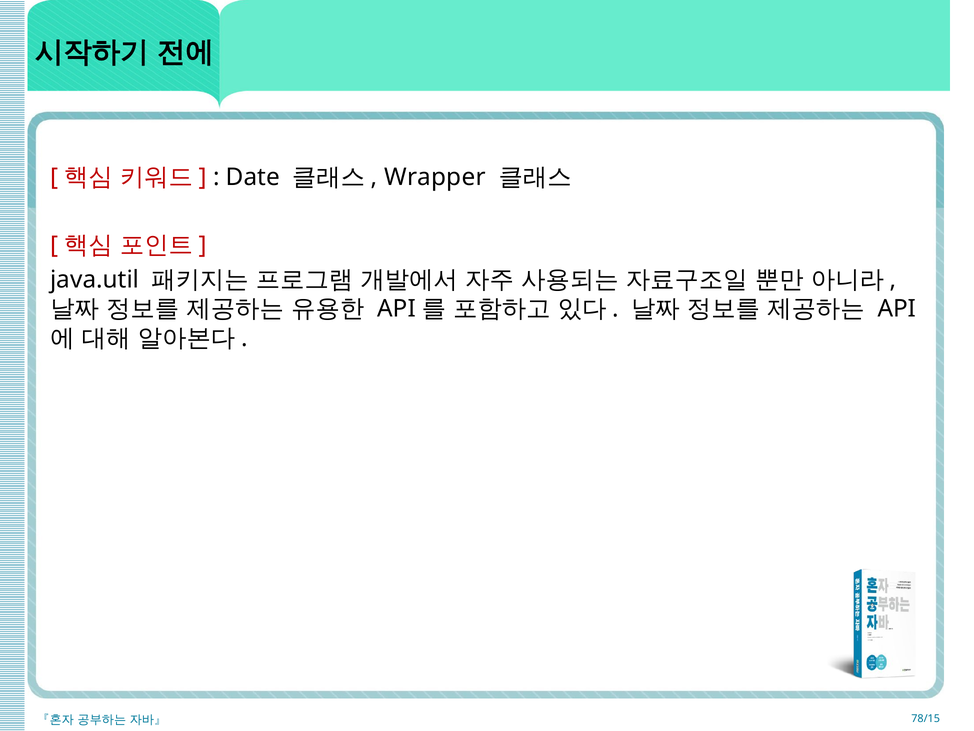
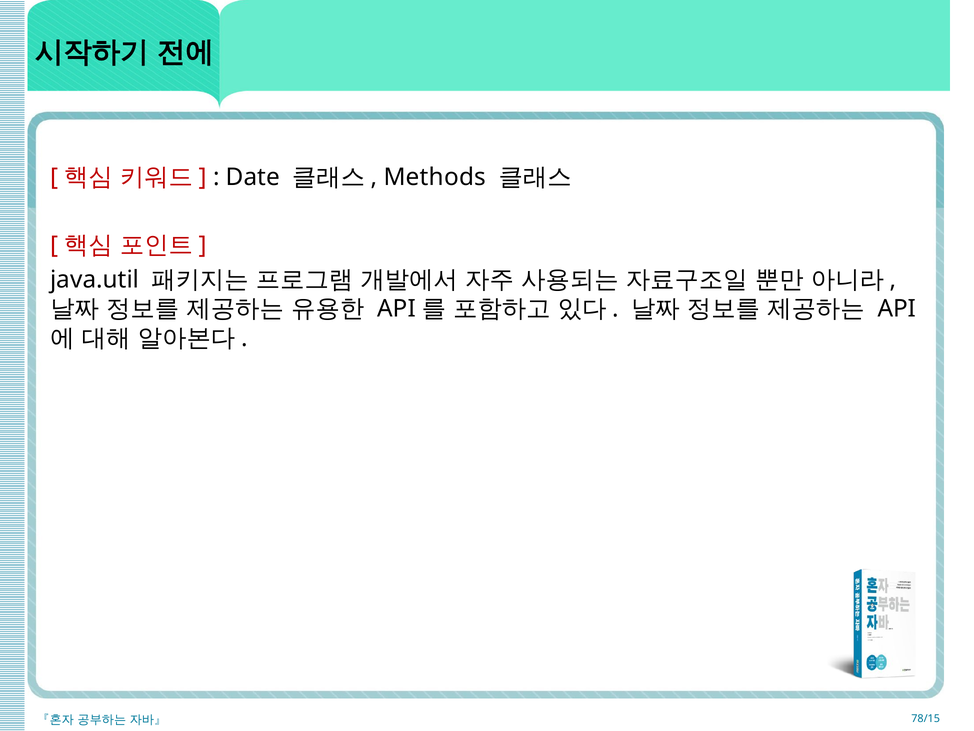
Wrapper: Wrapper -> Methods
